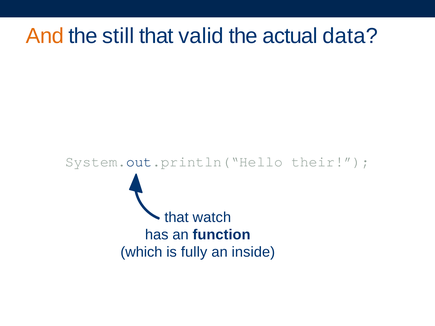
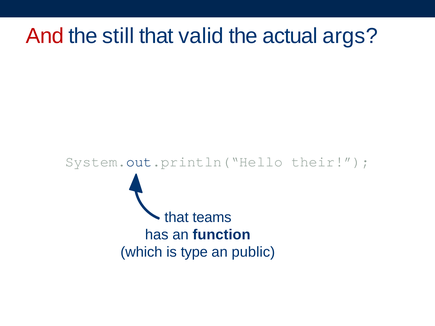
And colour: orange -> red
data: data -> args
watch: watch -> teams
fully: fully -> type
inside: inside -> public
